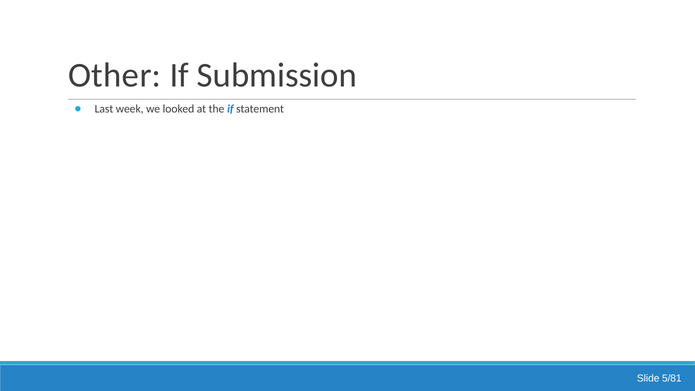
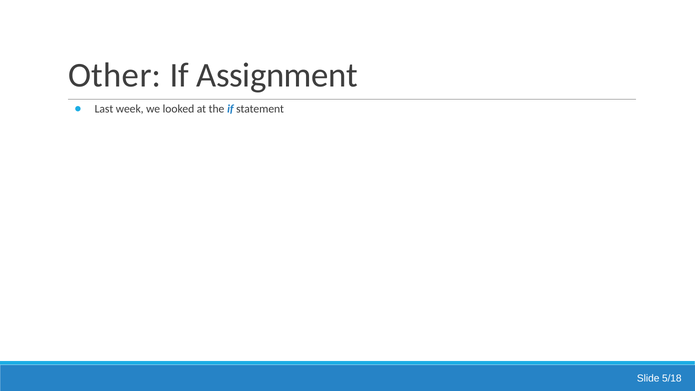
Submission: Submission -> Assignment
5/81: 5/81 -> 5/18
